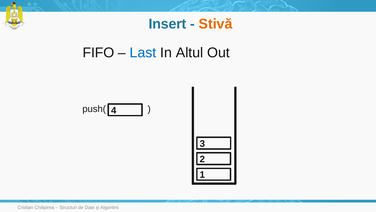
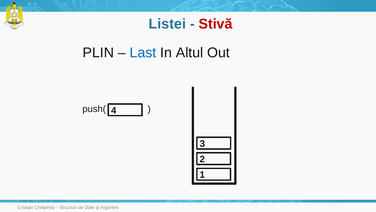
Insert: Insert -> Listei
Stivă colour: orange -> red
FIFO: FIFO -> PLIN
